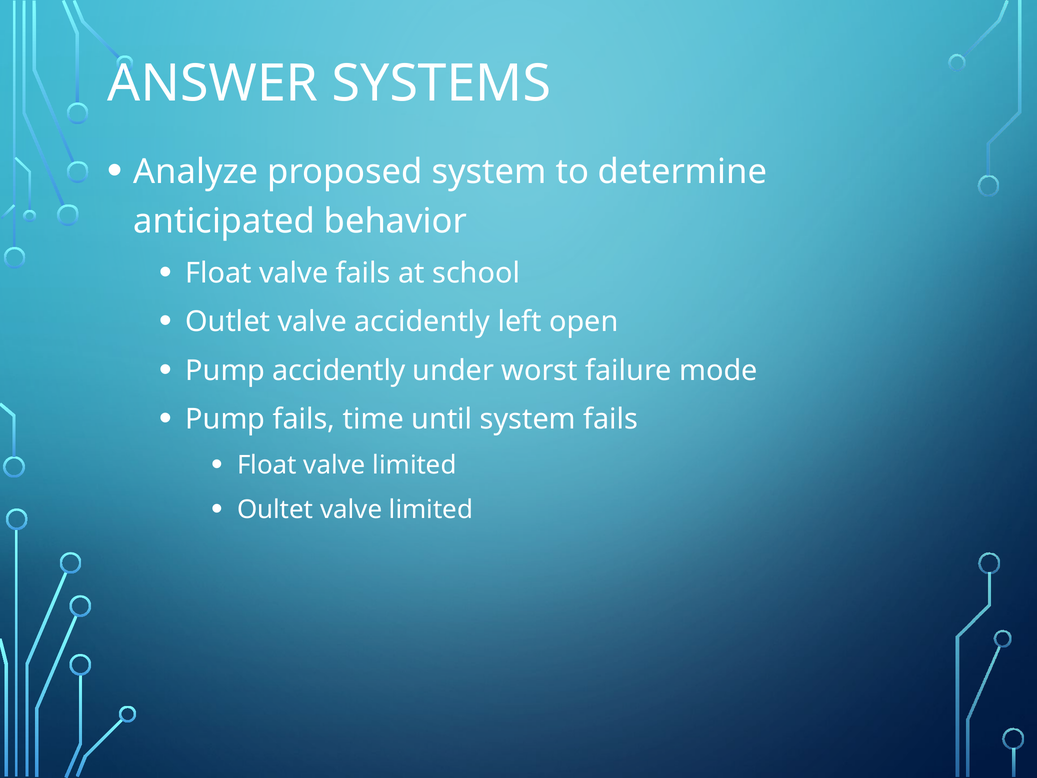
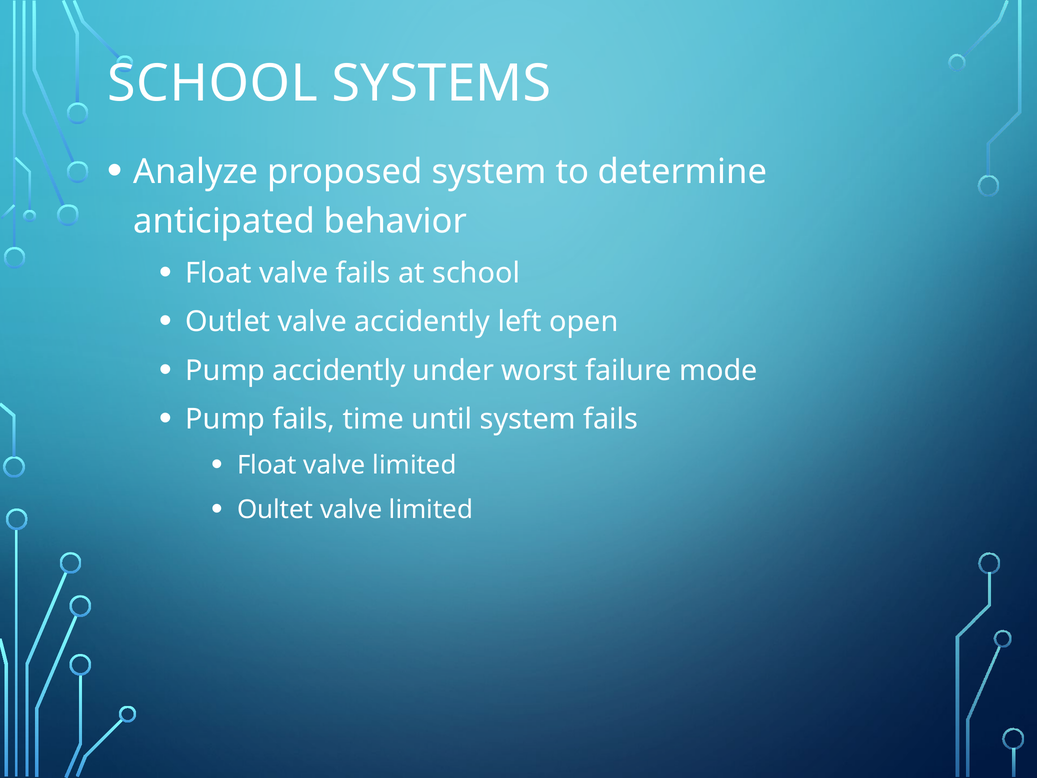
ANSWER at (213, 83): ANSWER -> SCHOOL
